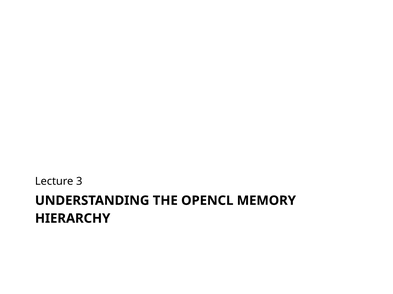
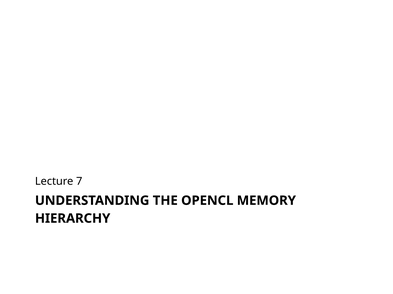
3: 3 -> 7
